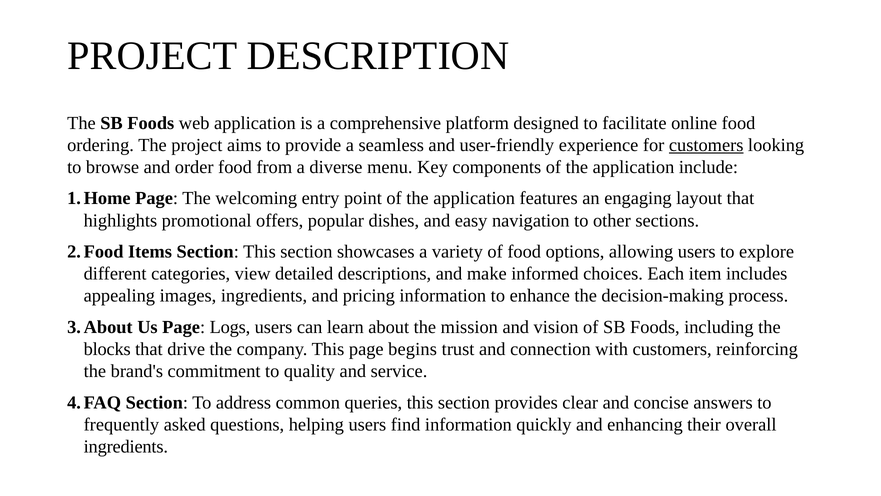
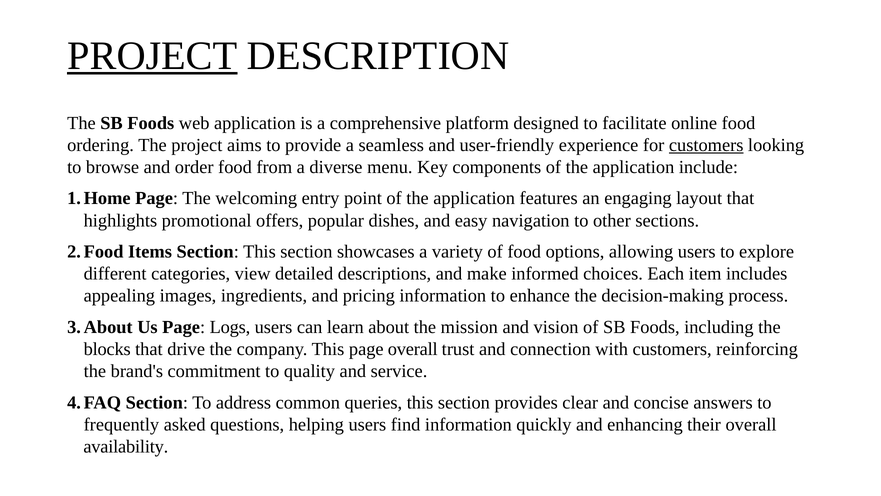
PROJECT at (152, 56) underline: none -> present
page begins: begins -> overall
ingredients at (126, 446): ingredients -> availability
